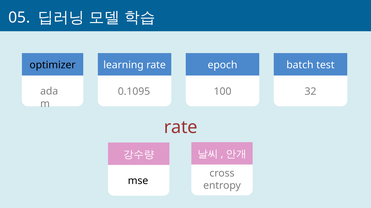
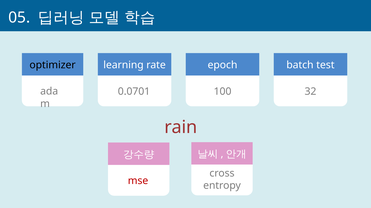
0.1095: 0.1095 -> 0.0701
rate at (181, 128): rate -> rain
mse colour: black -> red
